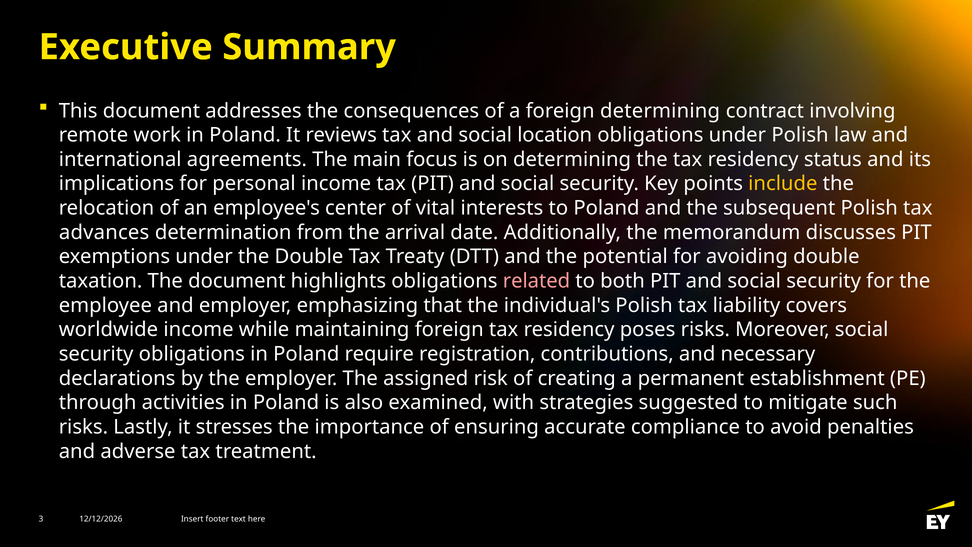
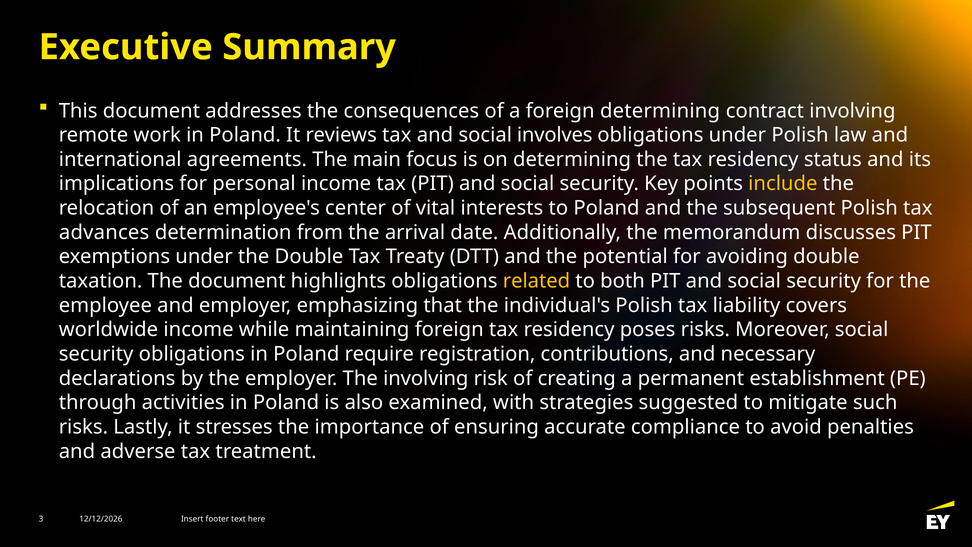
location: location -> involves
related colour: pink -> yellow
The assigned: assigned -> involving
